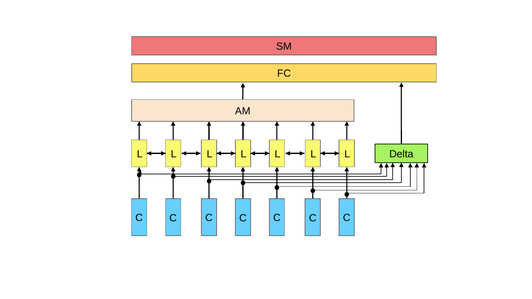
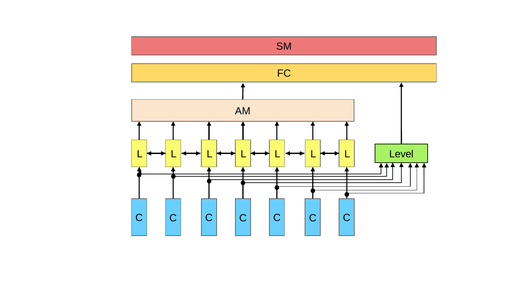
Delta: Delta -> Level
